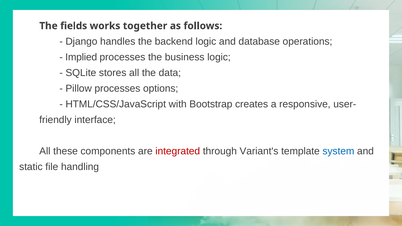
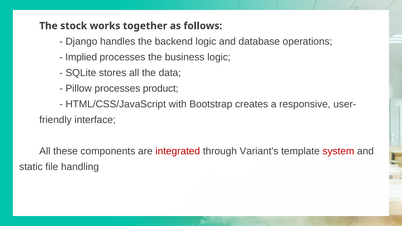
fields: fields -> stock
options: options -> product
system colour: blue -> red
